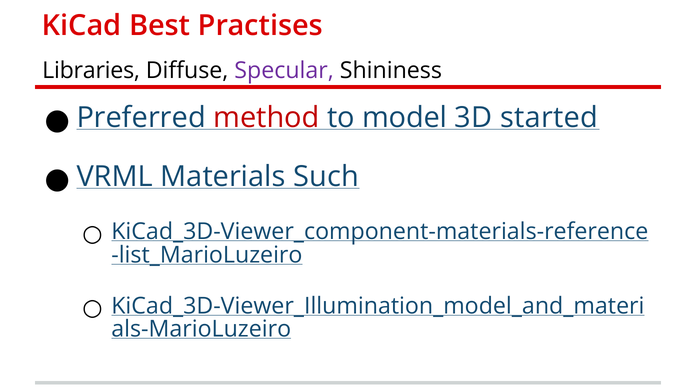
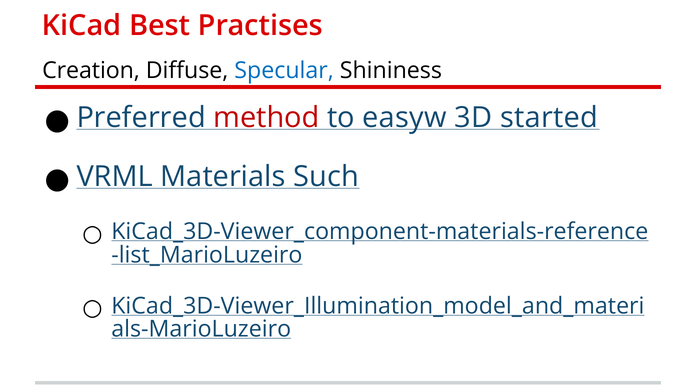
Libraries: Libraries -> Creation
Specular colour: purple -> blue
model: model -> easyw
